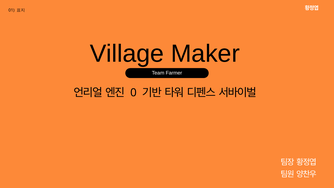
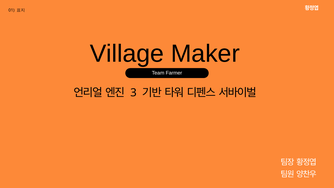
0: 0 -> 3
